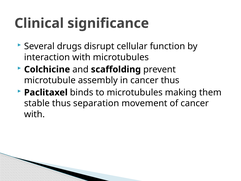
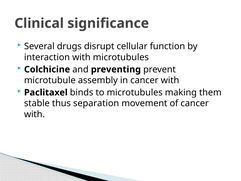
scaffolding: scaffolding -> preventing
in cancer thus: thus -> with
